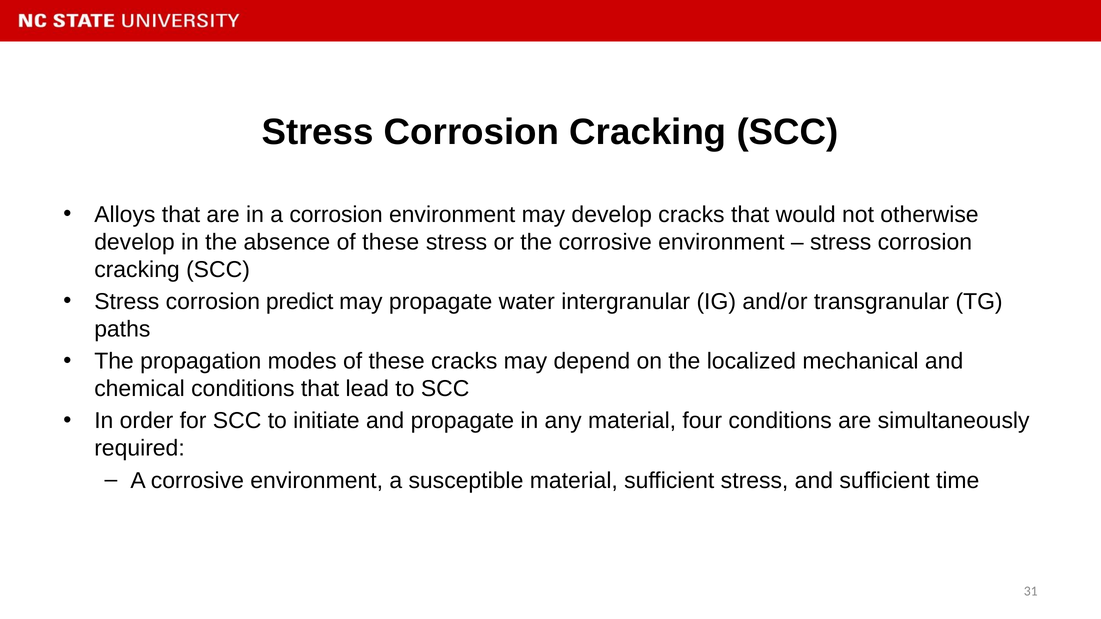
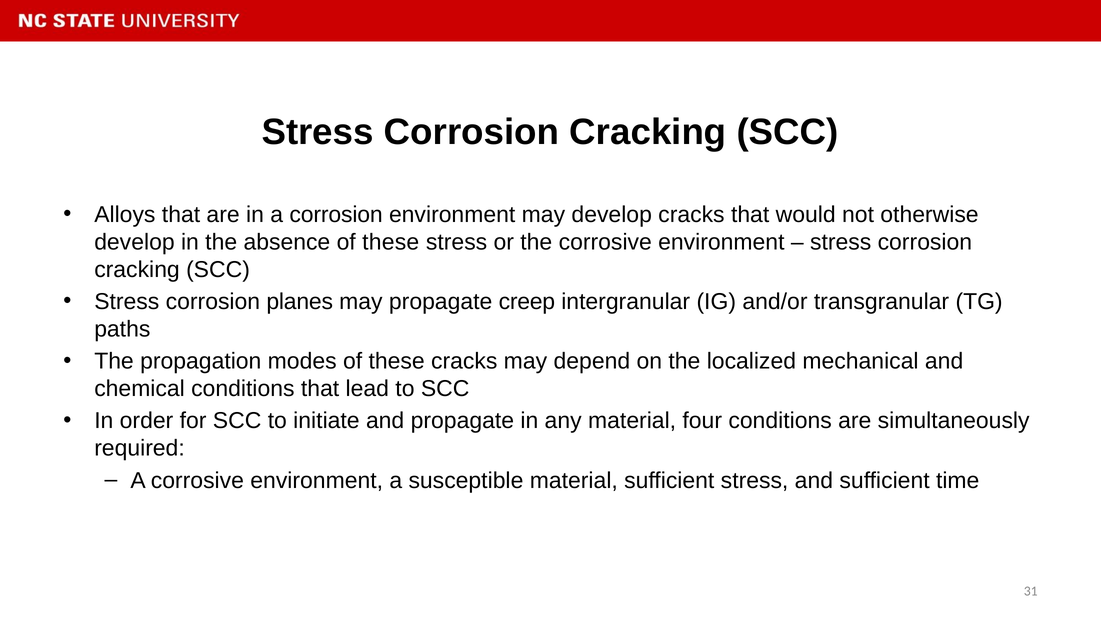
predict: predict -> planes
water: water -> creep
